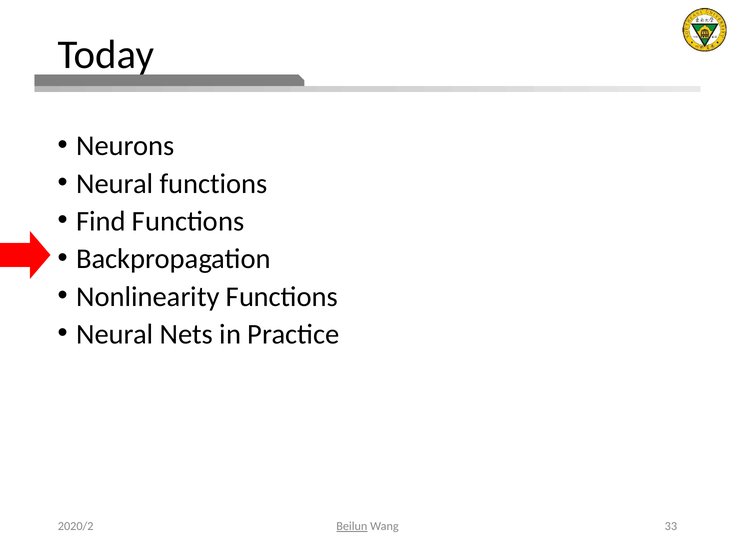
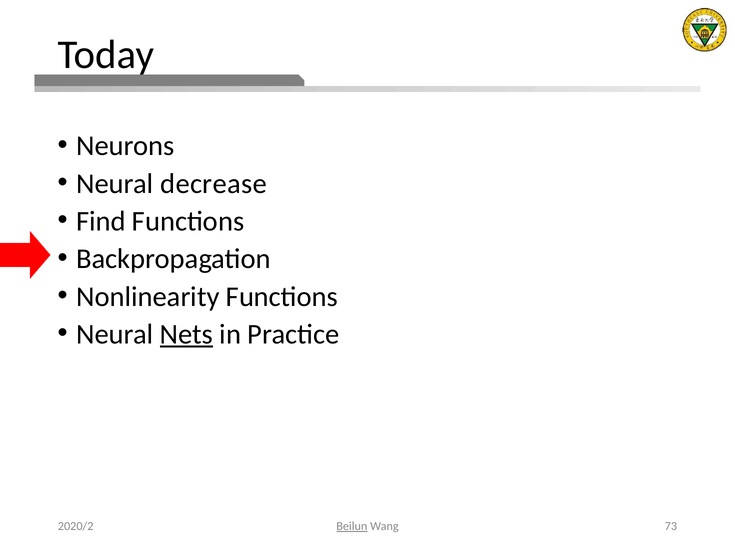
Neural functions: functions -> decrease
Nets underline: none -> present
33: 33 -> 73
